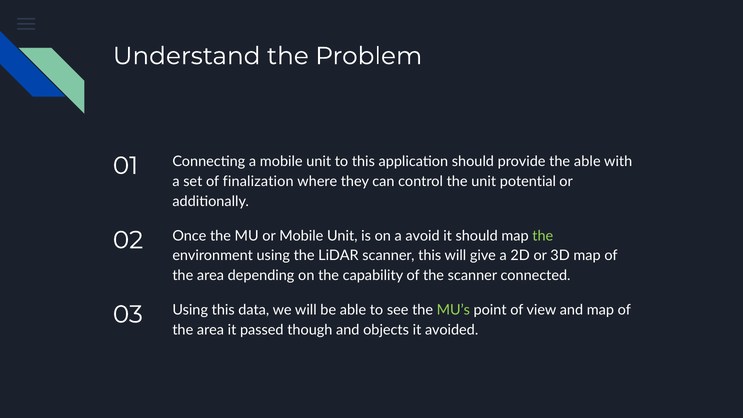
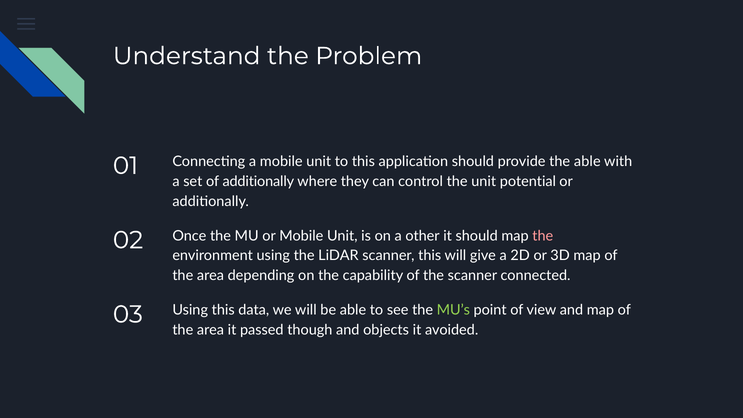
of finalization: finalization -> additionally
avoid: avoid -> other
the at (543, 236) colour: light green -> pink
